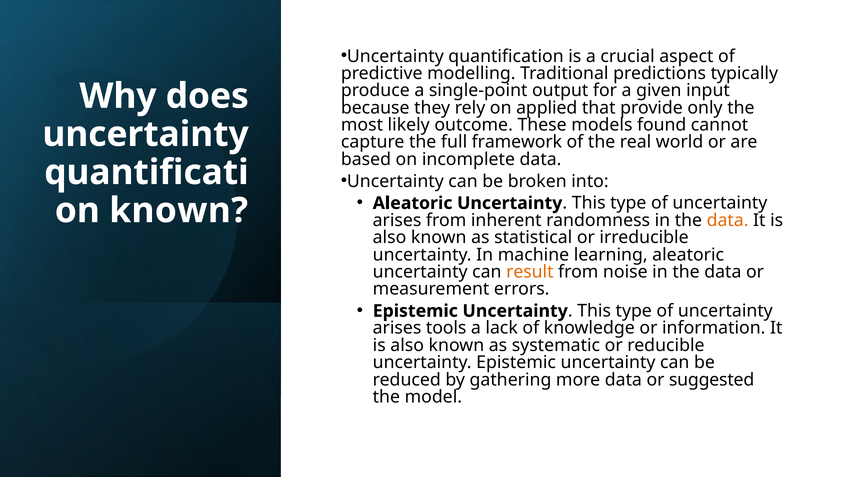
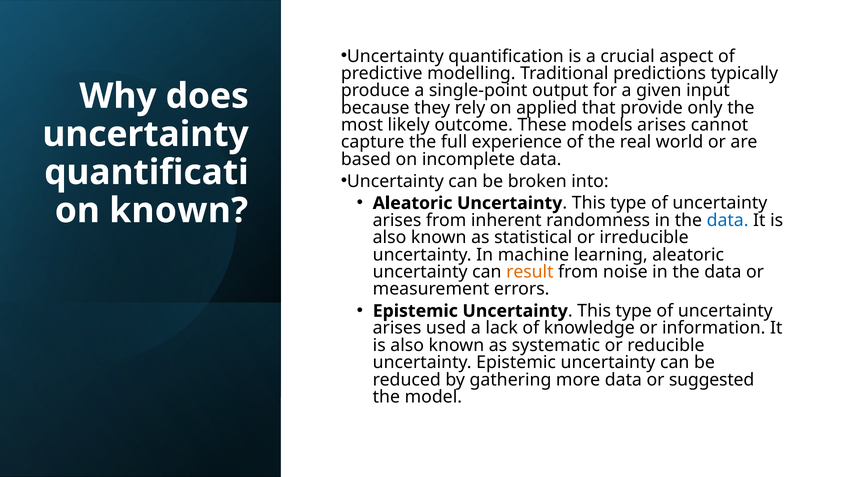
models found: found -> arises
framework: framework -> experience
data at (728, 220) colour: orange -> blue
tools: tools -> used
